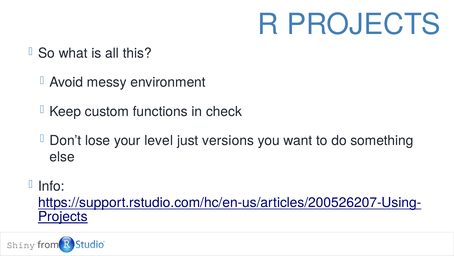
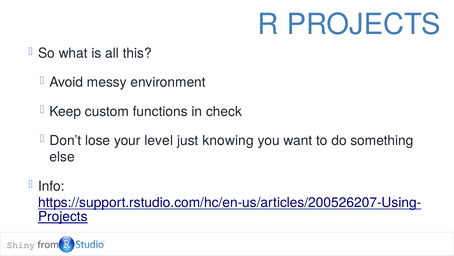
versions: versions -> knowing
